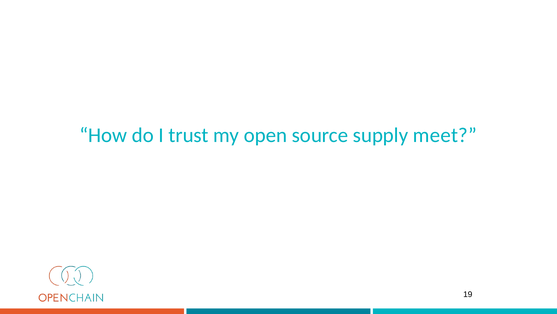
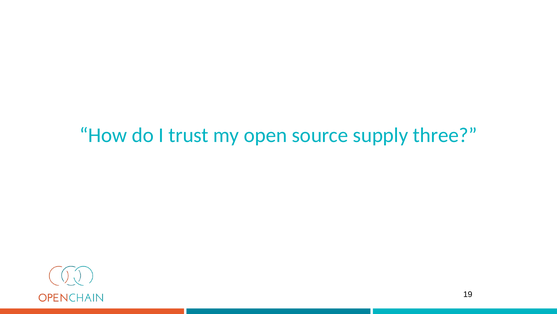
meet: meet -> three
